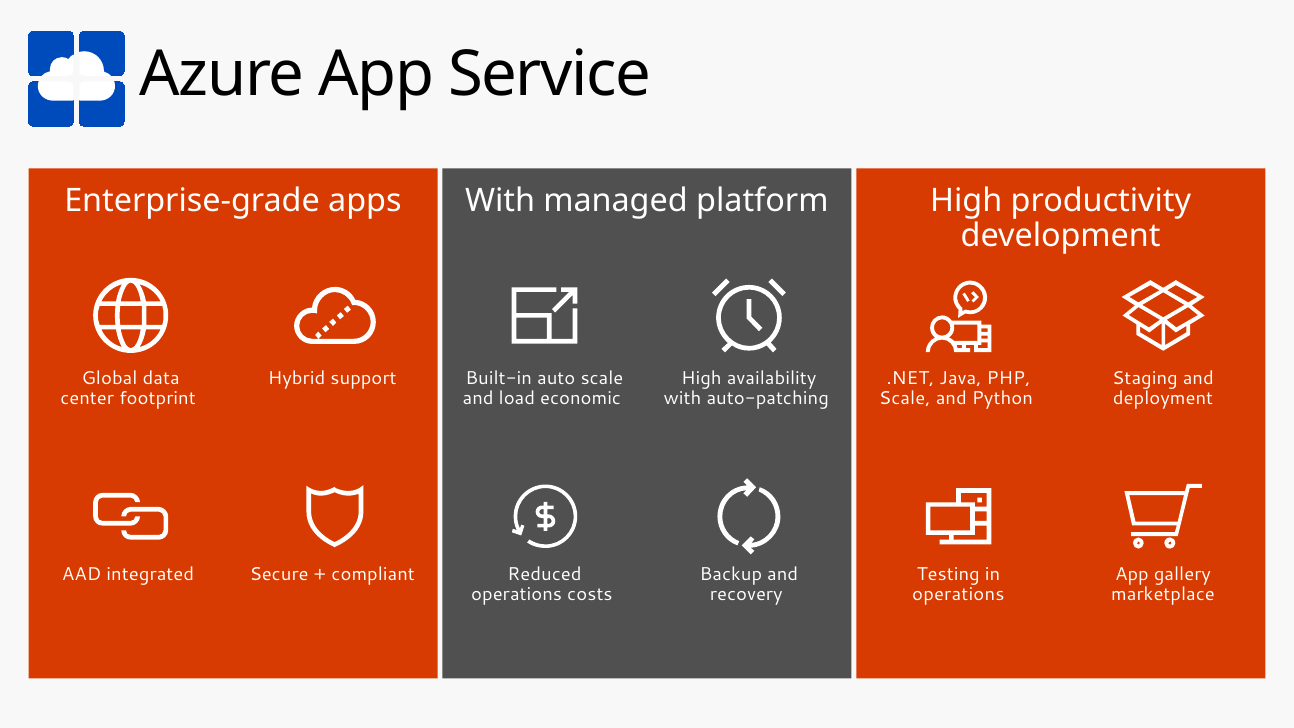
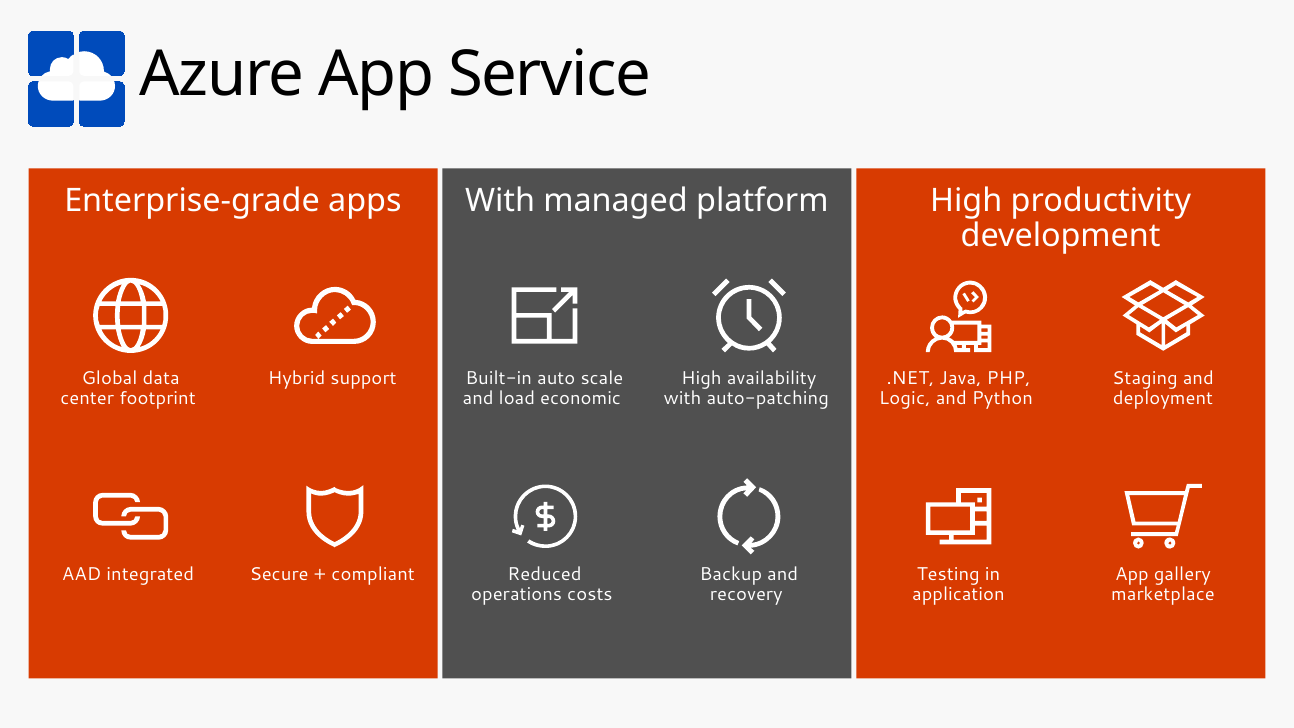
Scale at (905, 399): Scale -> Logic
operations at (958, 594): operations -> application
